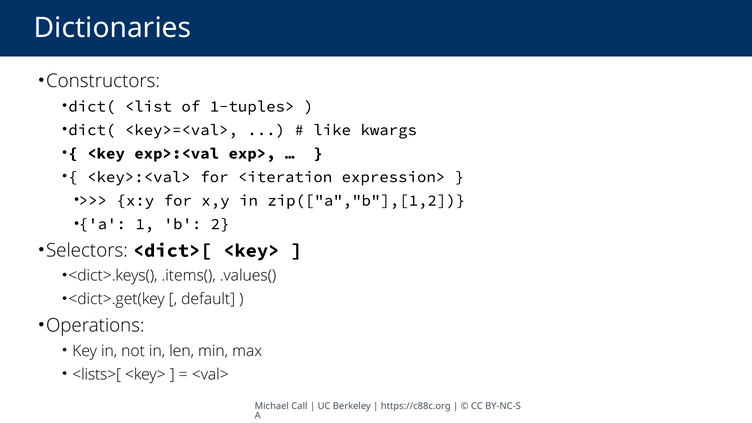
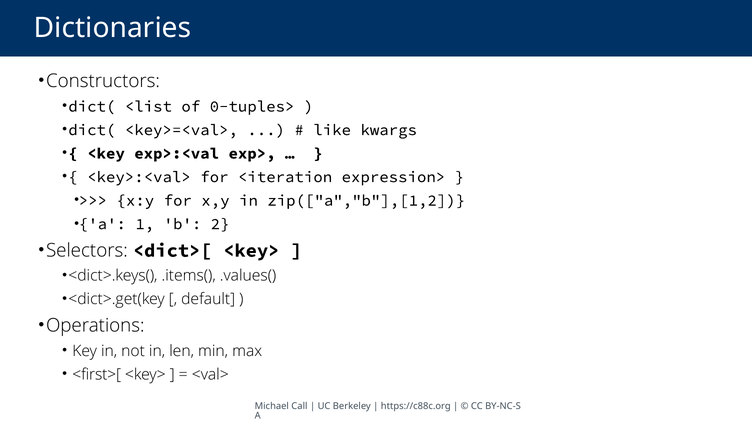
1-tuples>: 1-tuples> -> 0-tuples>
<lists>[: <lists>[ -> <first>[
